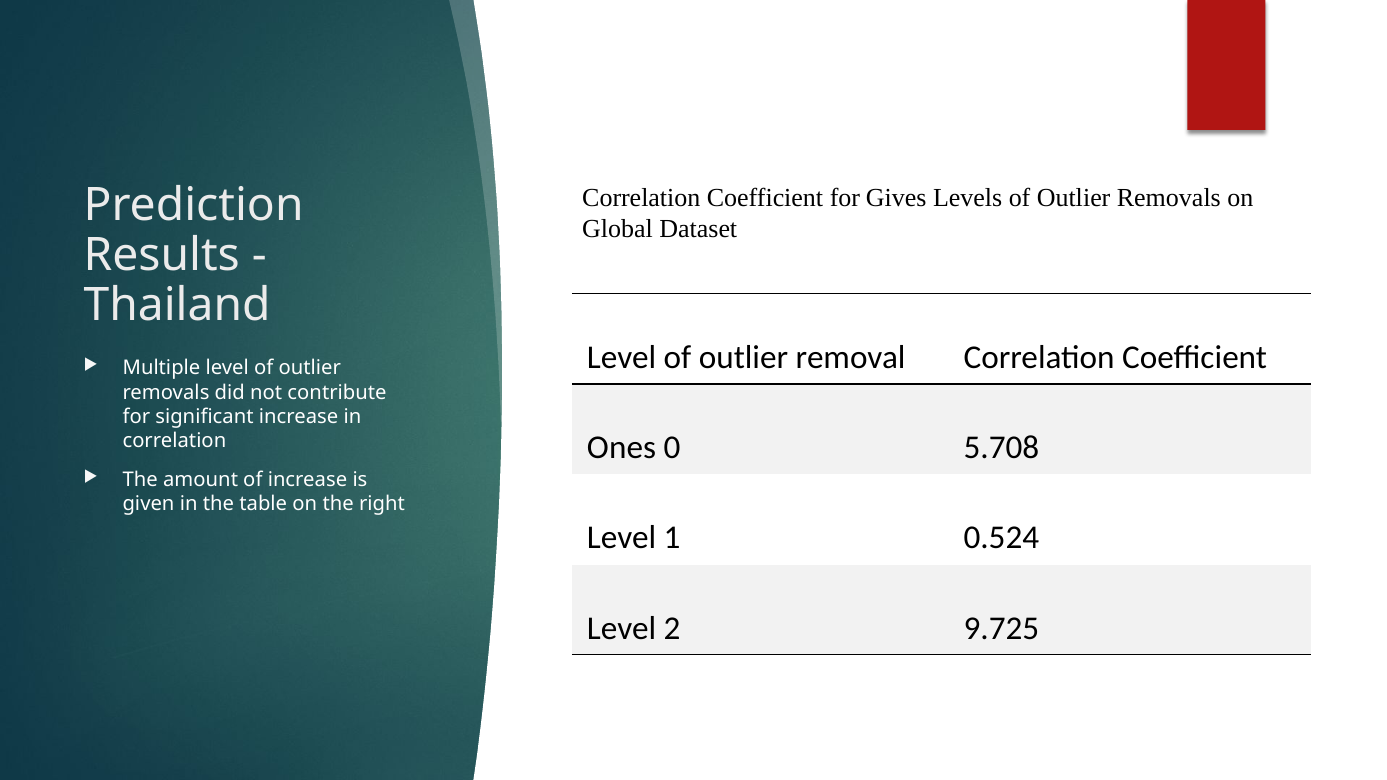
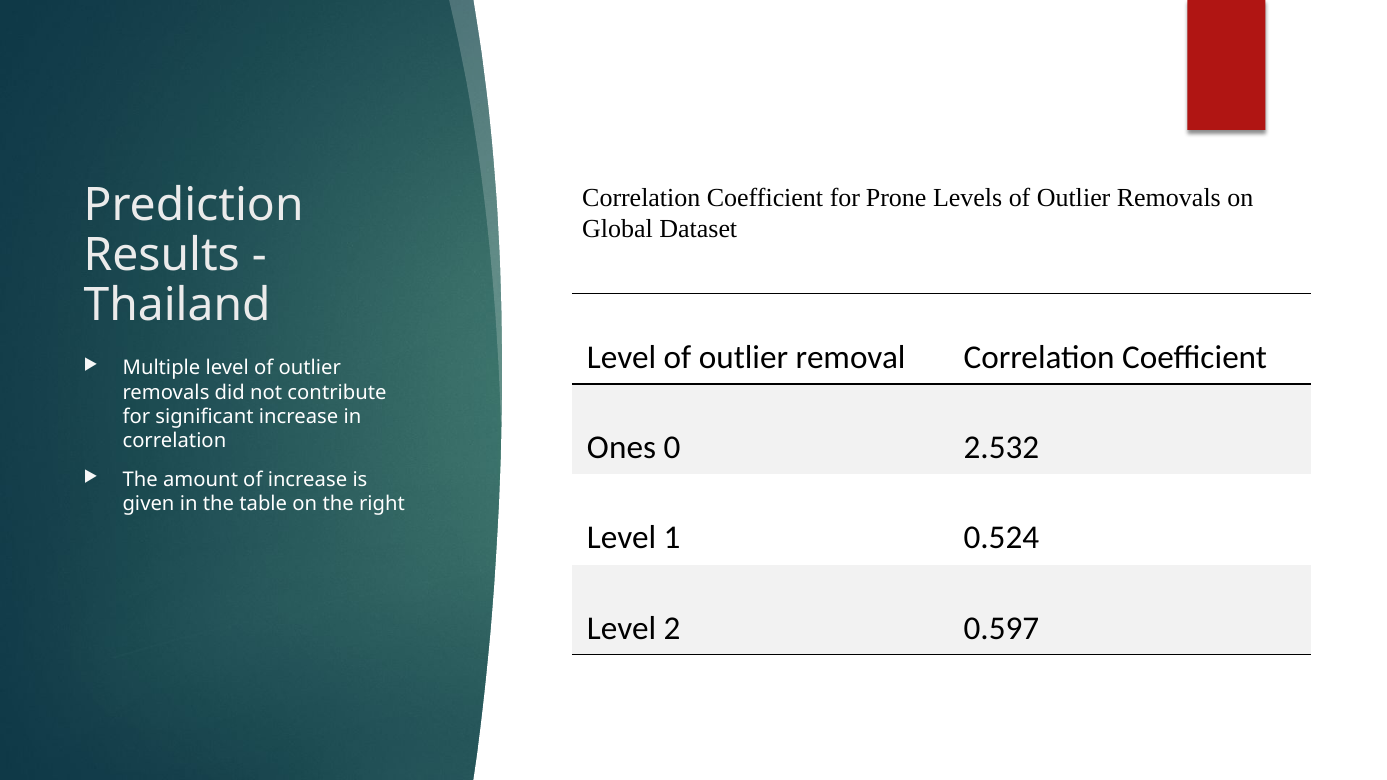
Gives: Gives -> Prone
5.708: 5.708 -> 2.532
9.725: 9.725 -> 0.597
